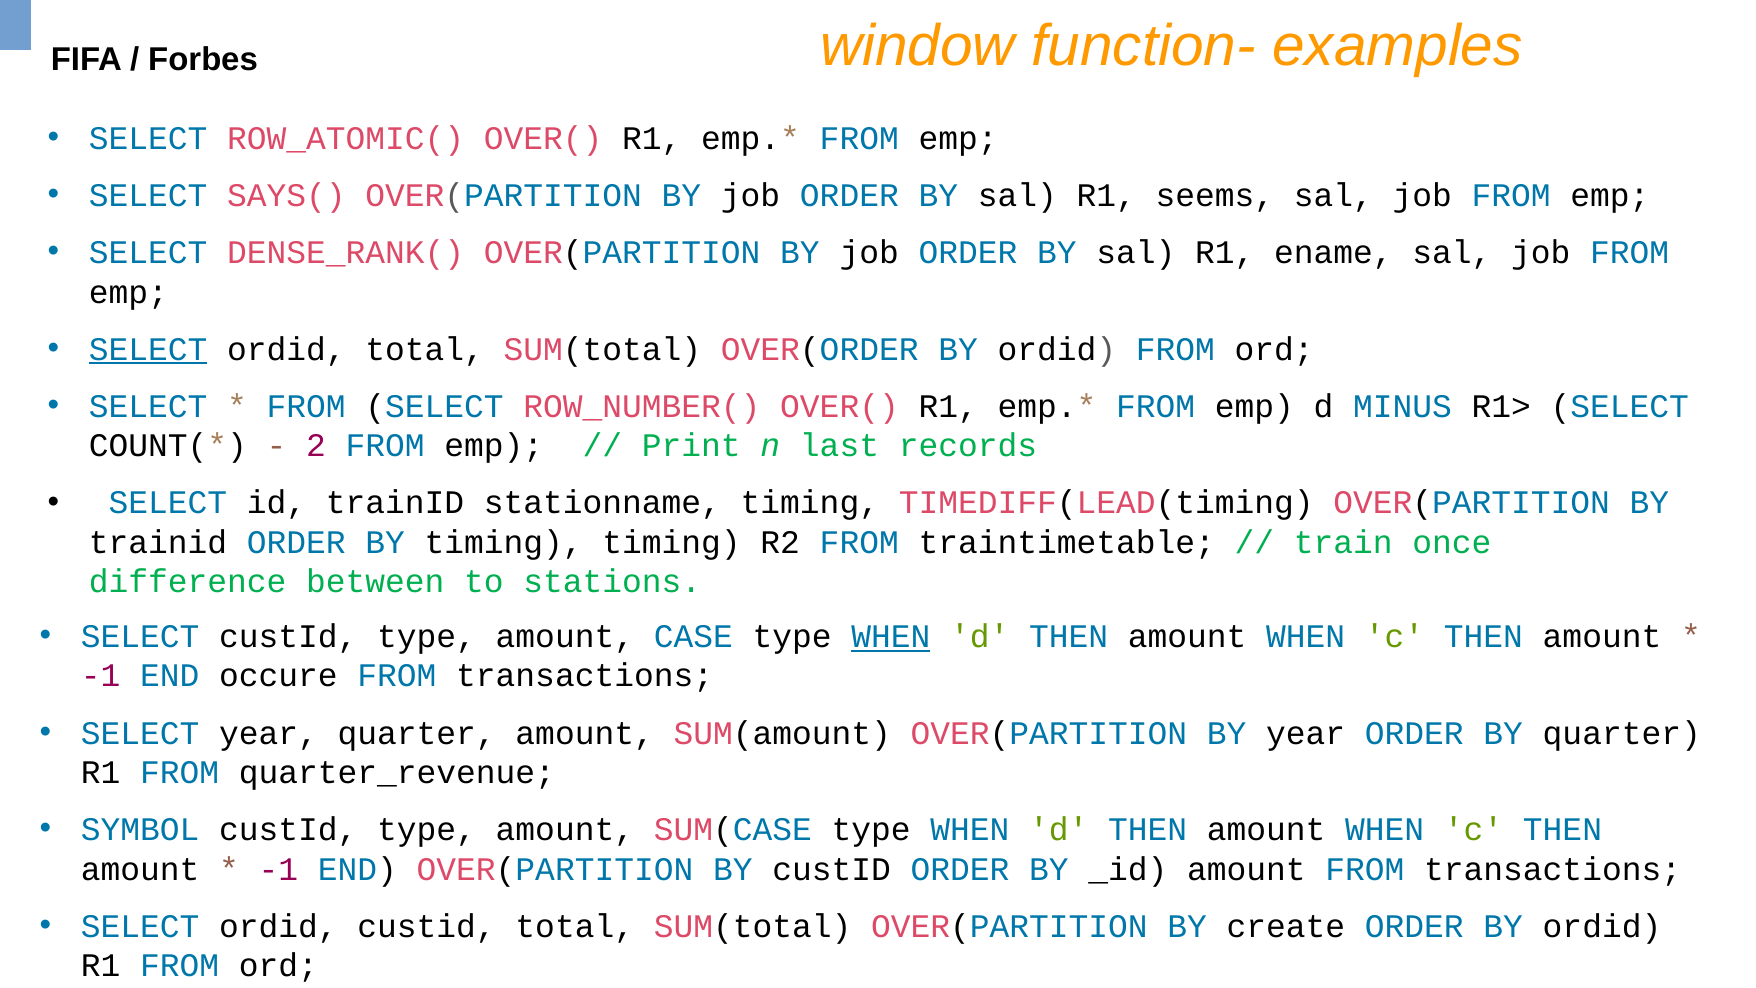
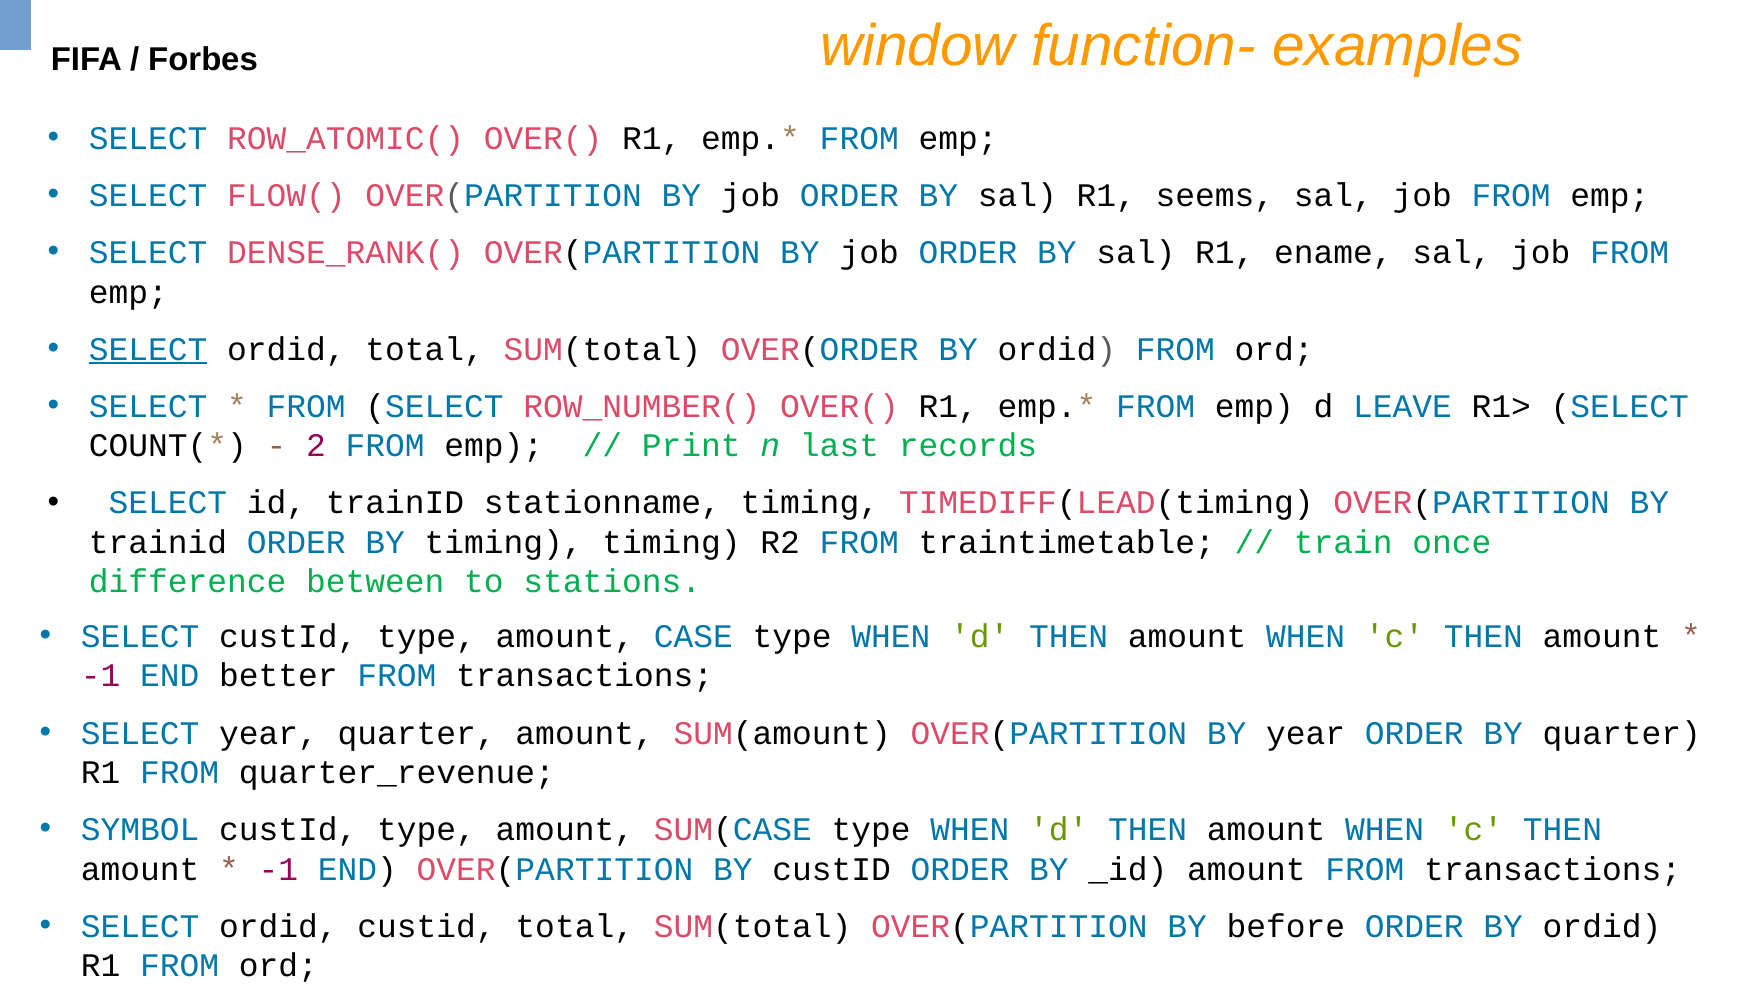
SAYS(: SAYS( -> FLOW(
MINUS: MINUS -> LEAVE
WHEN at (891, 636) underline: present -> none
occure: occure -> better
create: create -> before
